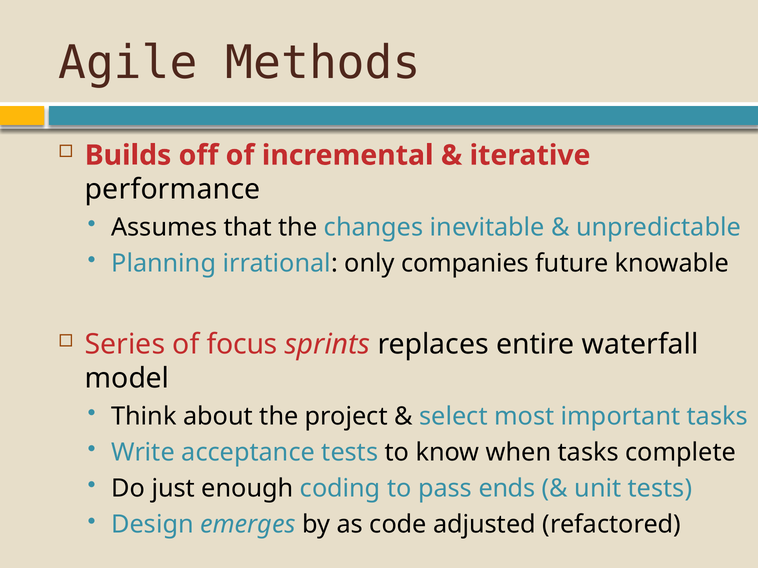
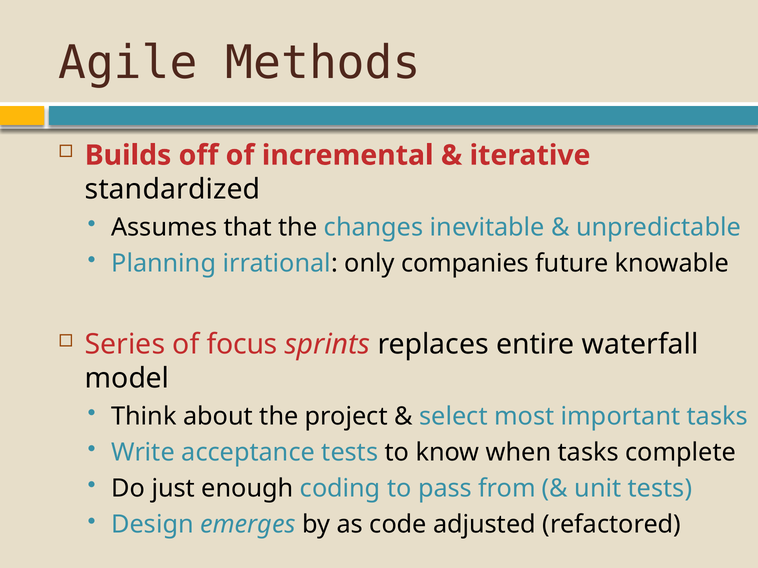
performance: performance -> standardized
ends: ends -> from
